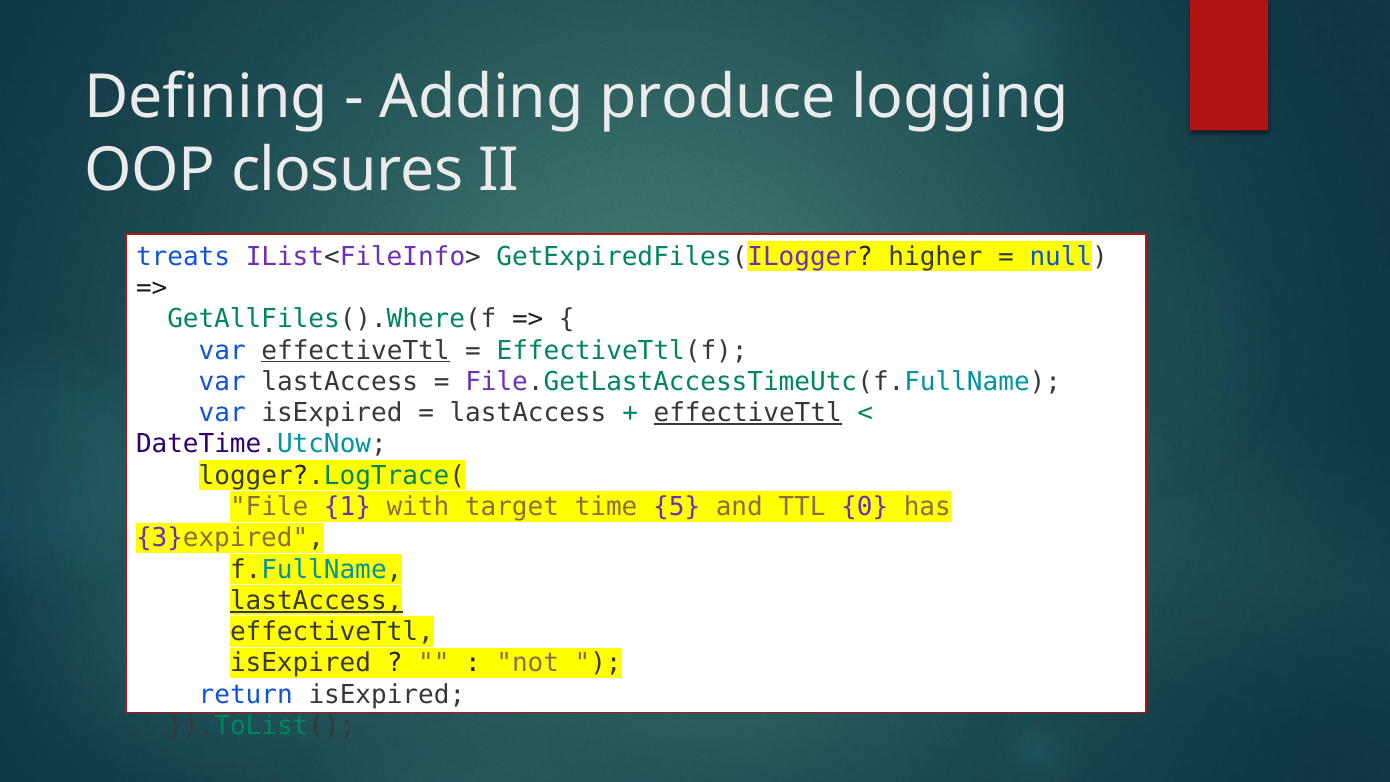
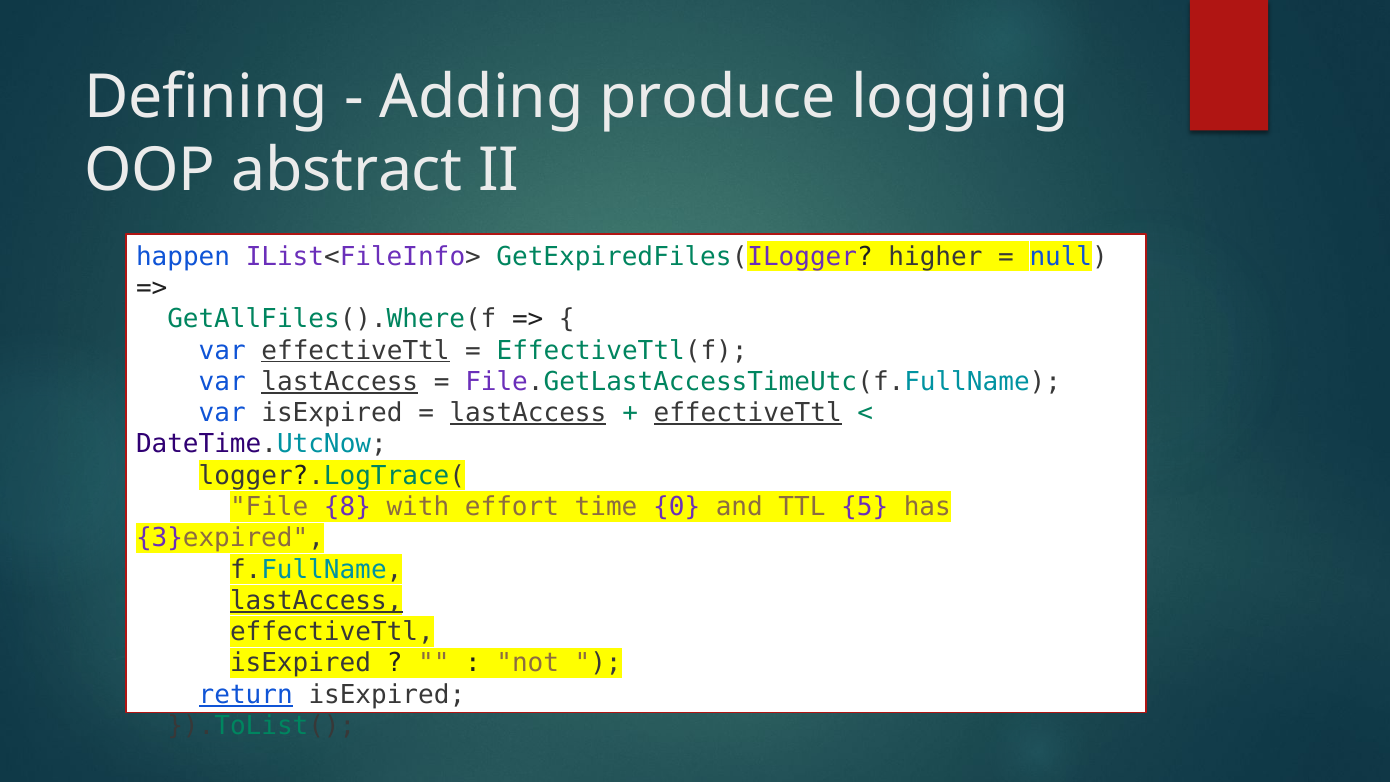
closures: closures -> abstract
treats: treats -> happen
lastAccess at (340, 382) underline: none -> present
lastAccess at (528, 413) underline: none -> present
1: 1 -> 8
target: target -> effort
5: 5 -> 0
0: 0 -> 5
return underline: none -> present
